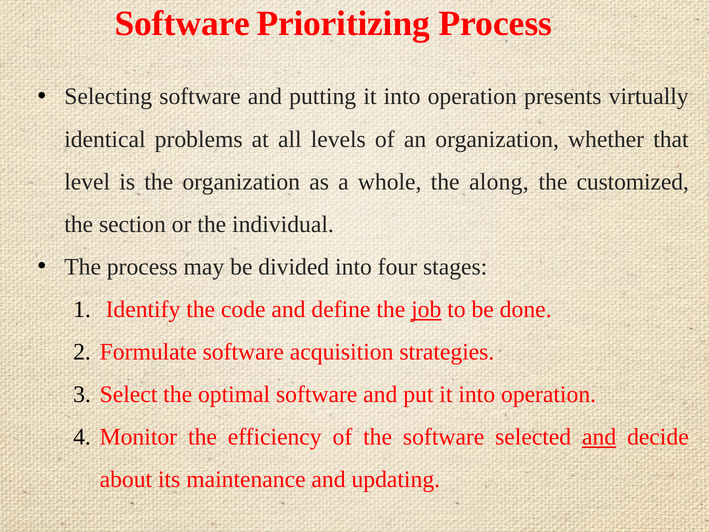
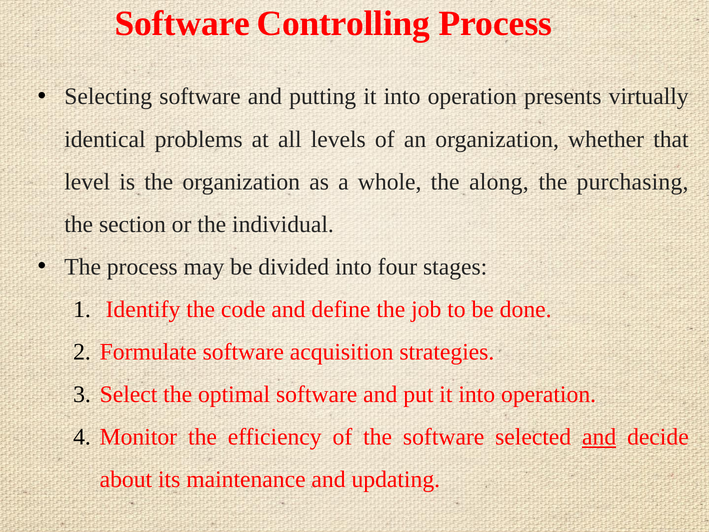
Prioritizing: Prioritizing -> Controlling
customized: customized -> purchasing
job underline: present -> none
